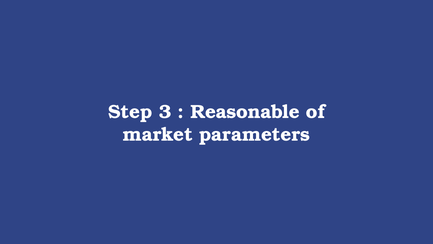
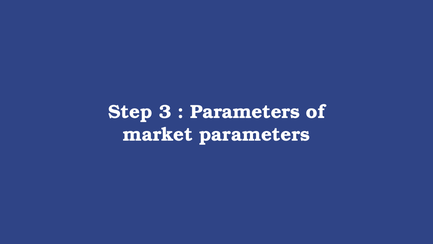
Reasonable at (245, 112): Reasonable -> Parameters
